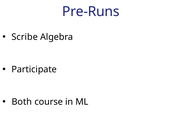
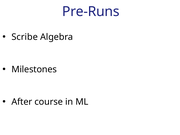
Participate: Participate -> Milestones
Both: Both -> After
